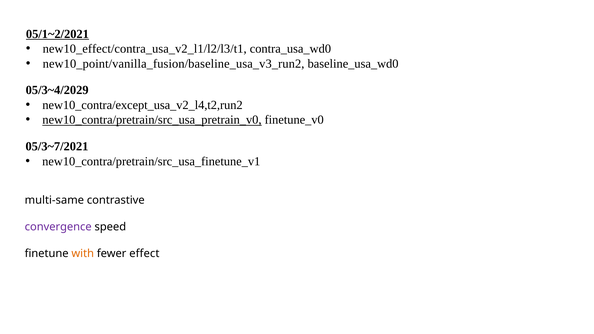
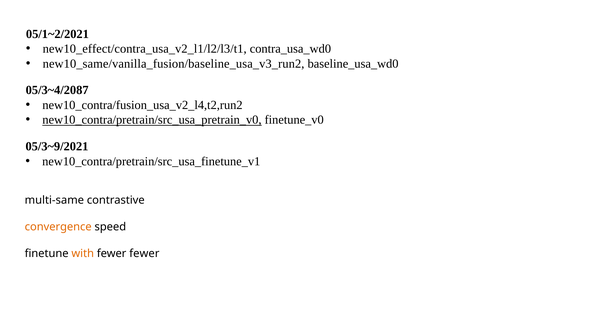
05/1~2/2021 underline: present -> none
new10_point/vanilla_fusion/baseline_usa_v3_run2: new10_point/vanilla_fusion/baseline_usa_v3_run2 -> new10_same/vanilla_fusion/baseline_usa_v3_run2
05/3~4/2029: 05/3~4/2029 -> 05/3~4/2087
new10_contra/except_usa_v2_l4,t2,run2: new10_contra/except_usa_v2_l4,t2,run2 -> new10_contra/fusion_usa_v2_l4,t2,run2
05/3~7/2021: 05/3~7/2021 -> 05/3~9/2021
convergence colour: purple -> orange
fewer effect: effect -> fewer
